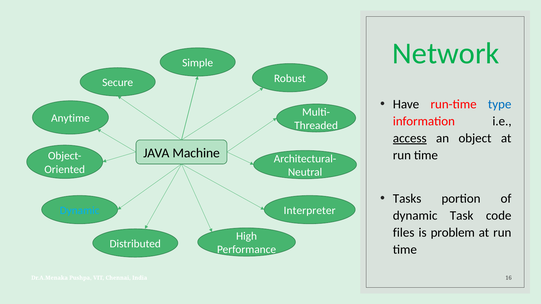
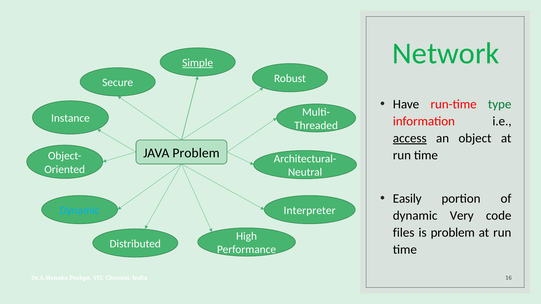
Simple underline: none -> present
type colour: blue -> green
Anytime: Anytime -> Instance
JAVA Machine: Machine -> Problem
Tasks: Tasks -> Easily
Task: Task -> Very
